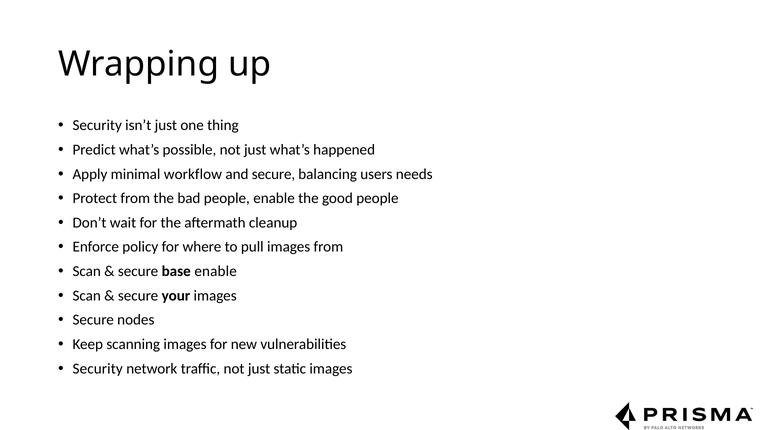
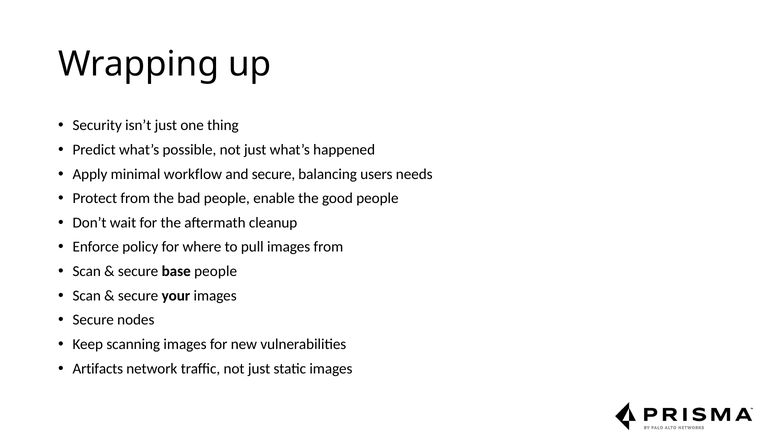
base enable: enable -> people
Security at (98, 368): Security -> Artifacts
